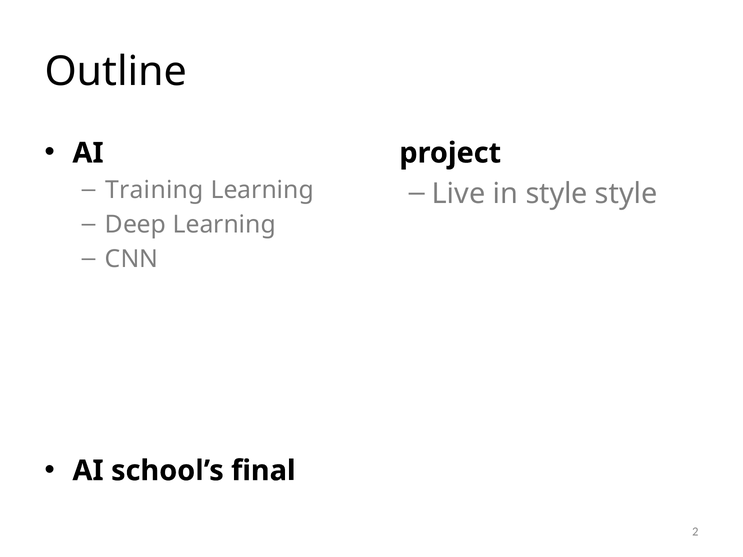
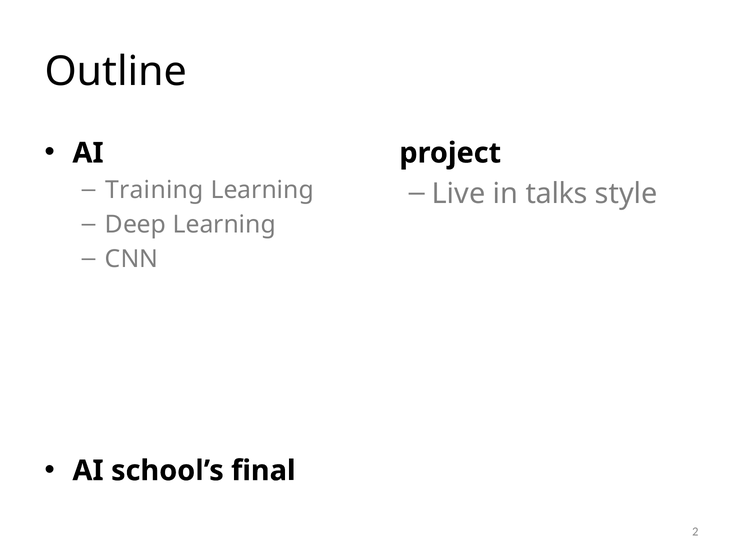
in style: style -> talks
